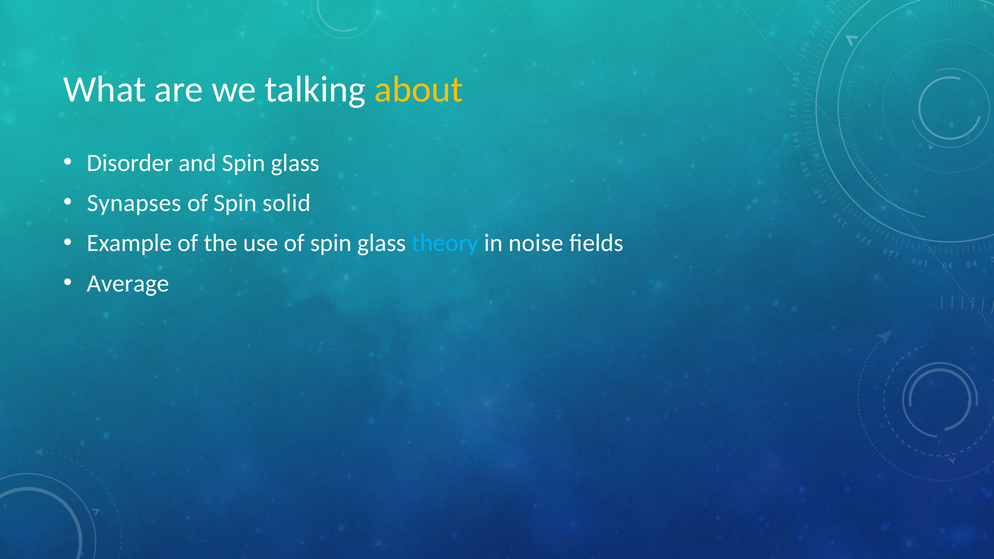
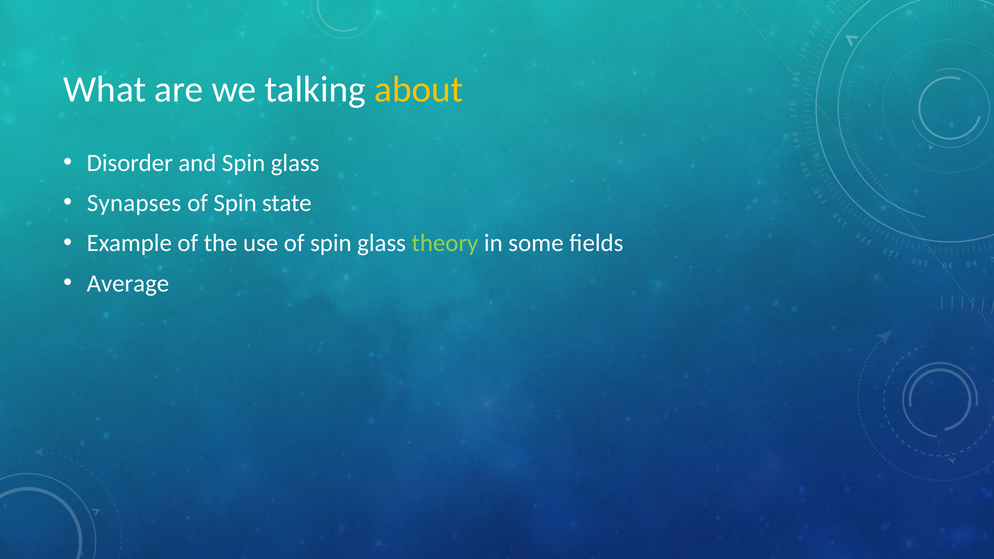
solid: solid -> state
theory colour: light blue -> light green
noise: noise -> some
